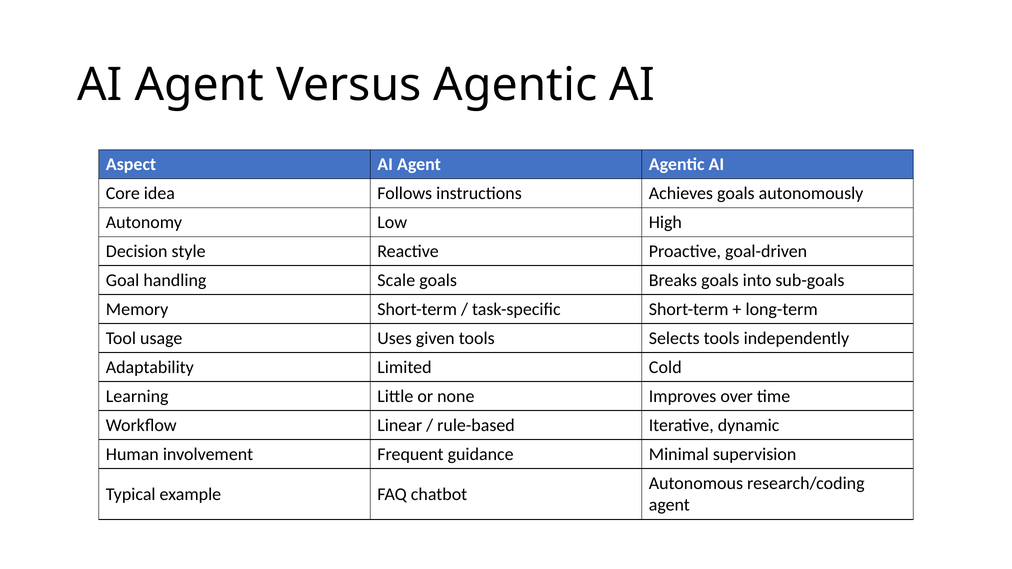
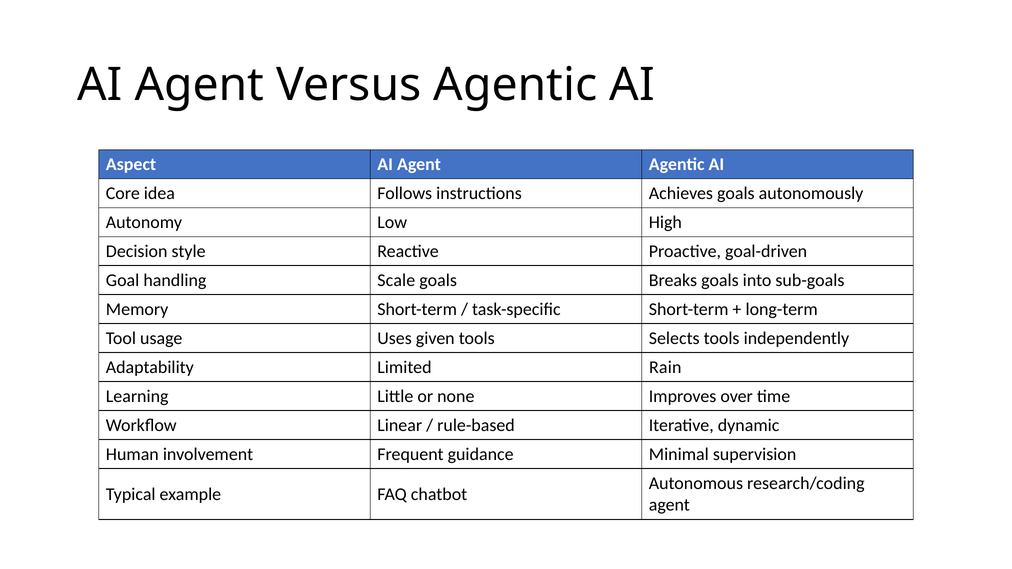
Cold: Cold -> Rain
